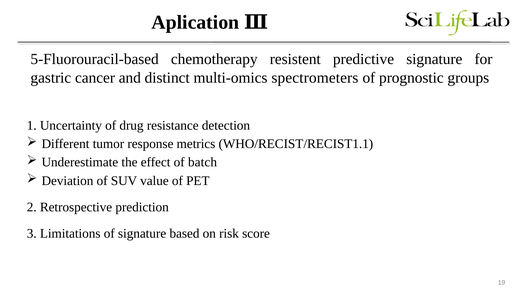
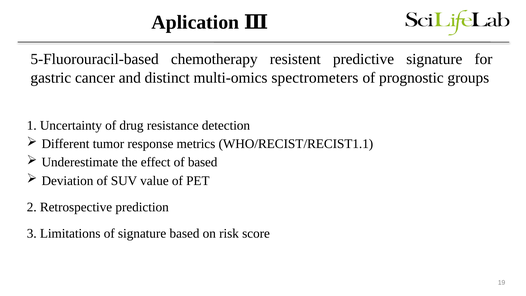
of batch: batch -> based
